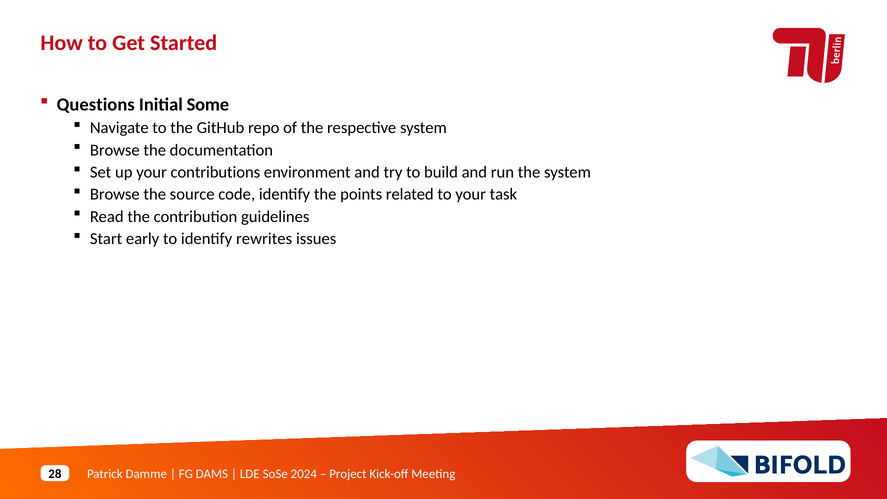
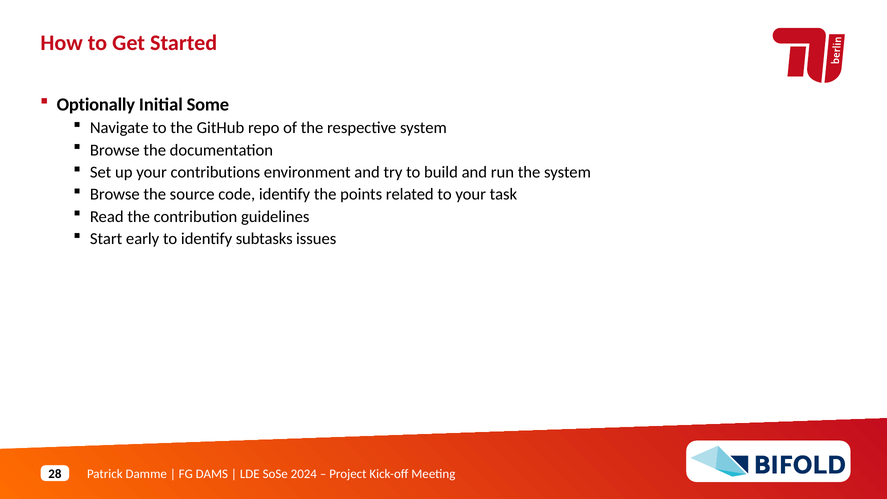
Questions: Questions -> Optionally
rewrites: rewrites -> subtasks
